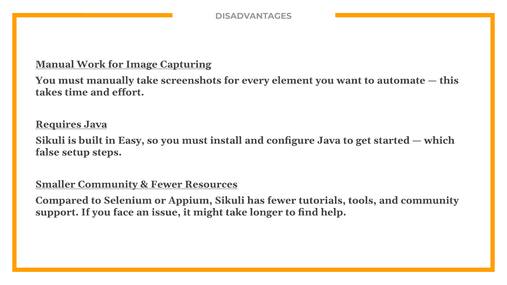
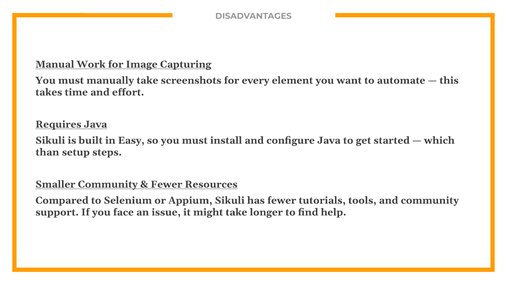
false: false -> than
